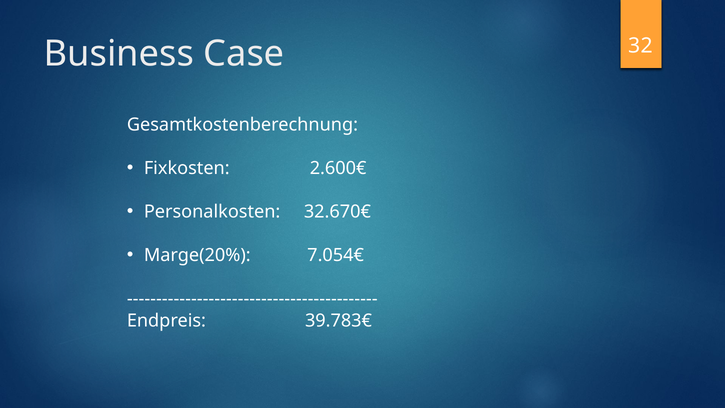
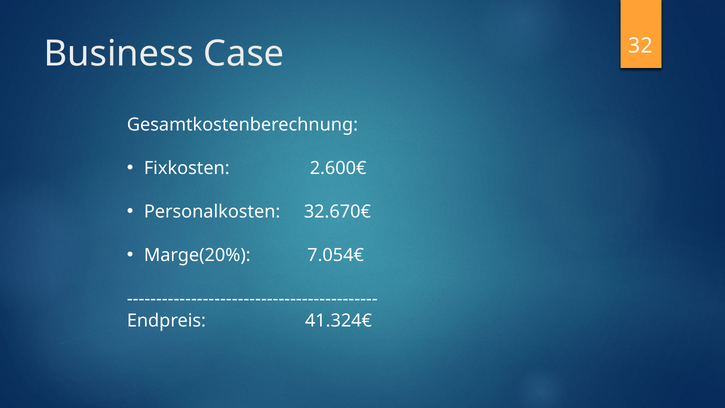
39.783€: 39.783€ -> 41.324€
